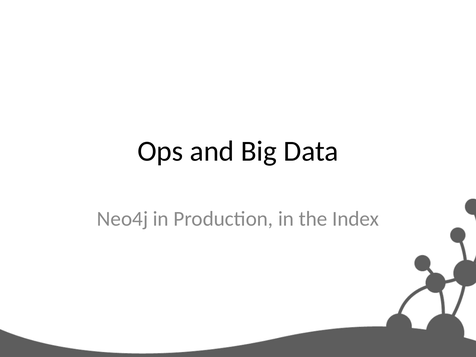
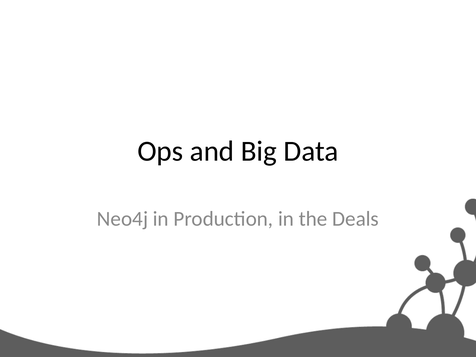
Index: Index -> Deals
